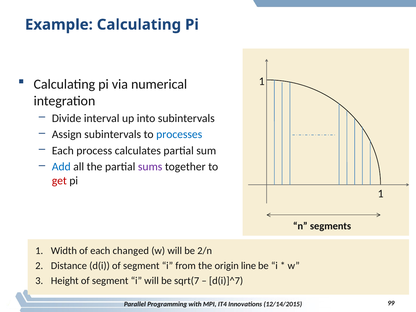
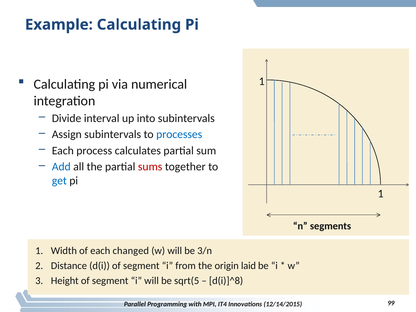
sums colour: purple -> red
get colour: red -> blue
2/n: 2/n -> 3/n
line: line -> laid
sqrt(7: sqrt(7 -> sqrt(5
d(i)]^7: d(i)]^7 -> d(i)]^8
